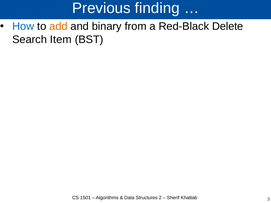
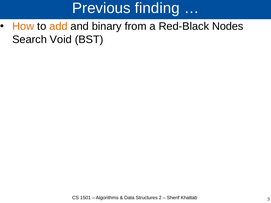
How colour: blue -> orange
Delete: Delete -> Nodes
Item: Item -> Void
